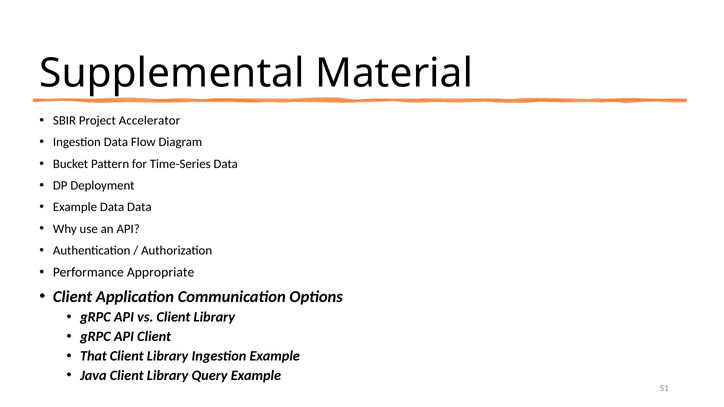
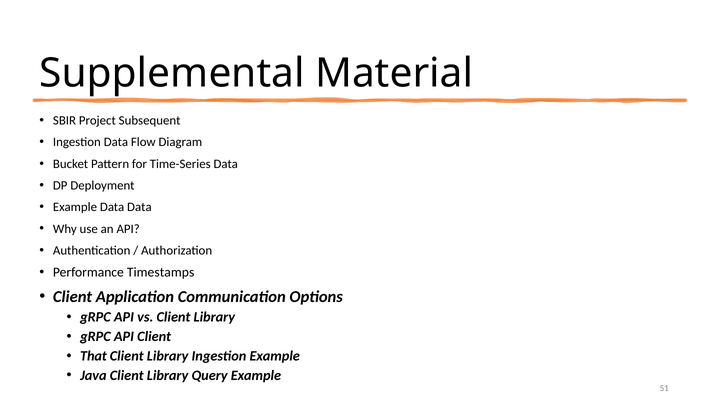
Accelerator: Accelerator -> Subsequent
Appropriate: Appropriate -> Timestamps
